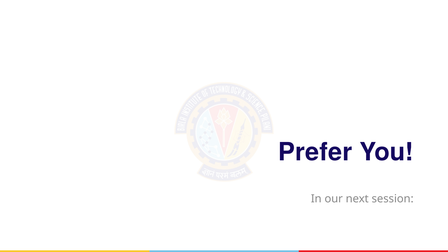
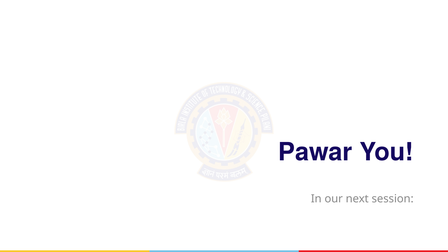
Prefer: Prefer -> Pawar
